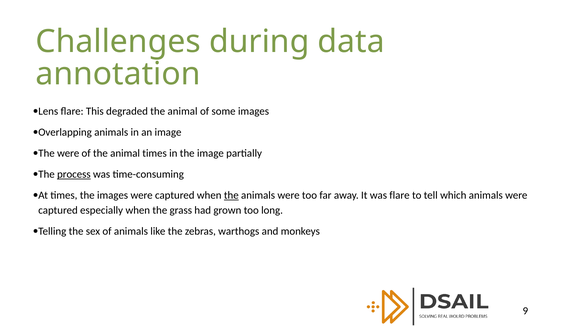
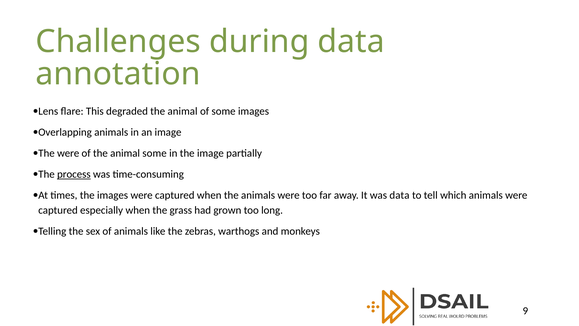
animal times: times -> some
the at (231, 195) underline: present -> none
was flare: flare -> data
